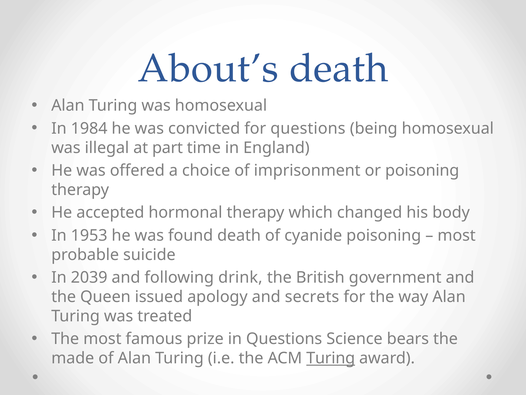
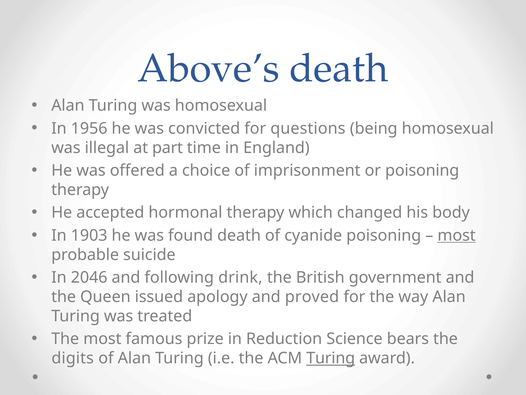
About’s: About’s -> Above’s
1984: 1984 -> 1956
1953: 1953 -> 1903
most at (457, 235) underline: none -> present
2039: 2039 -> 2046
secrets: secrets -> proved
in Questions: Questions -> Reduction
made: made -> digits
